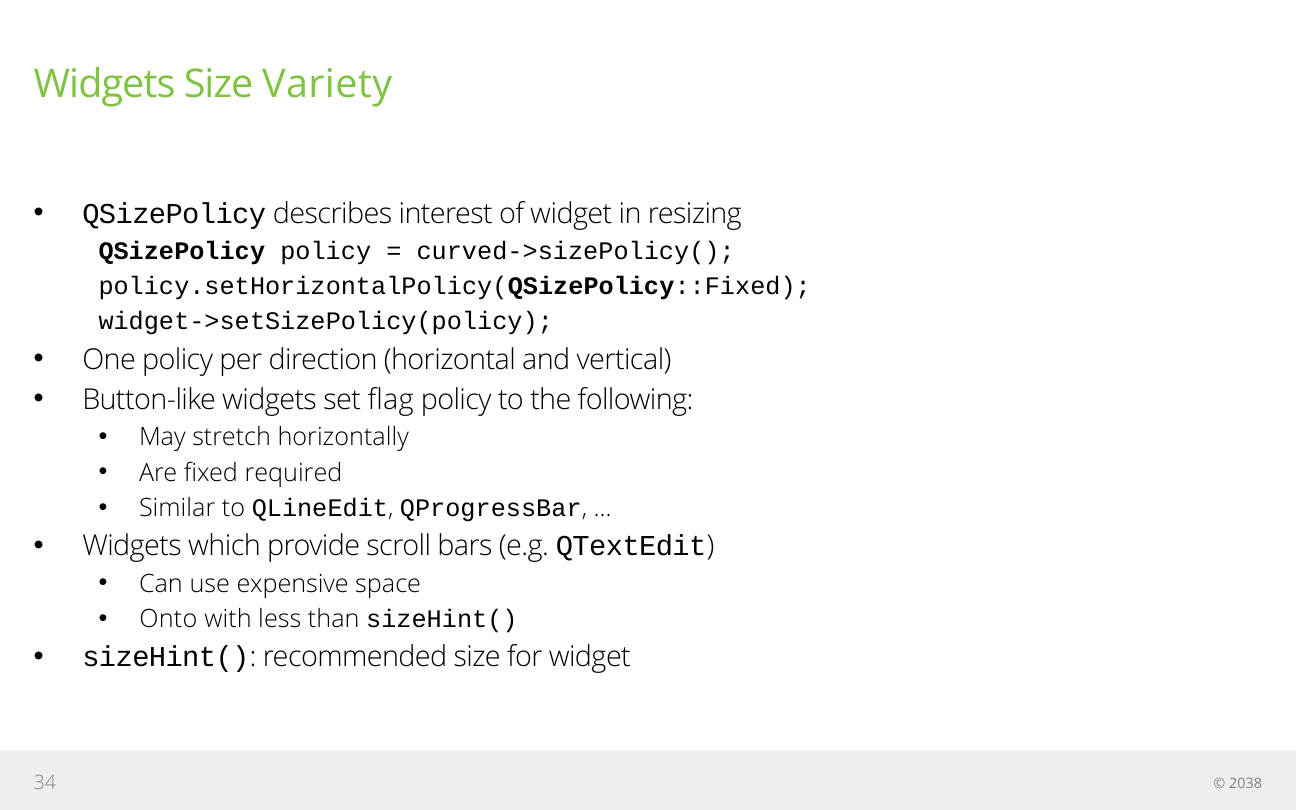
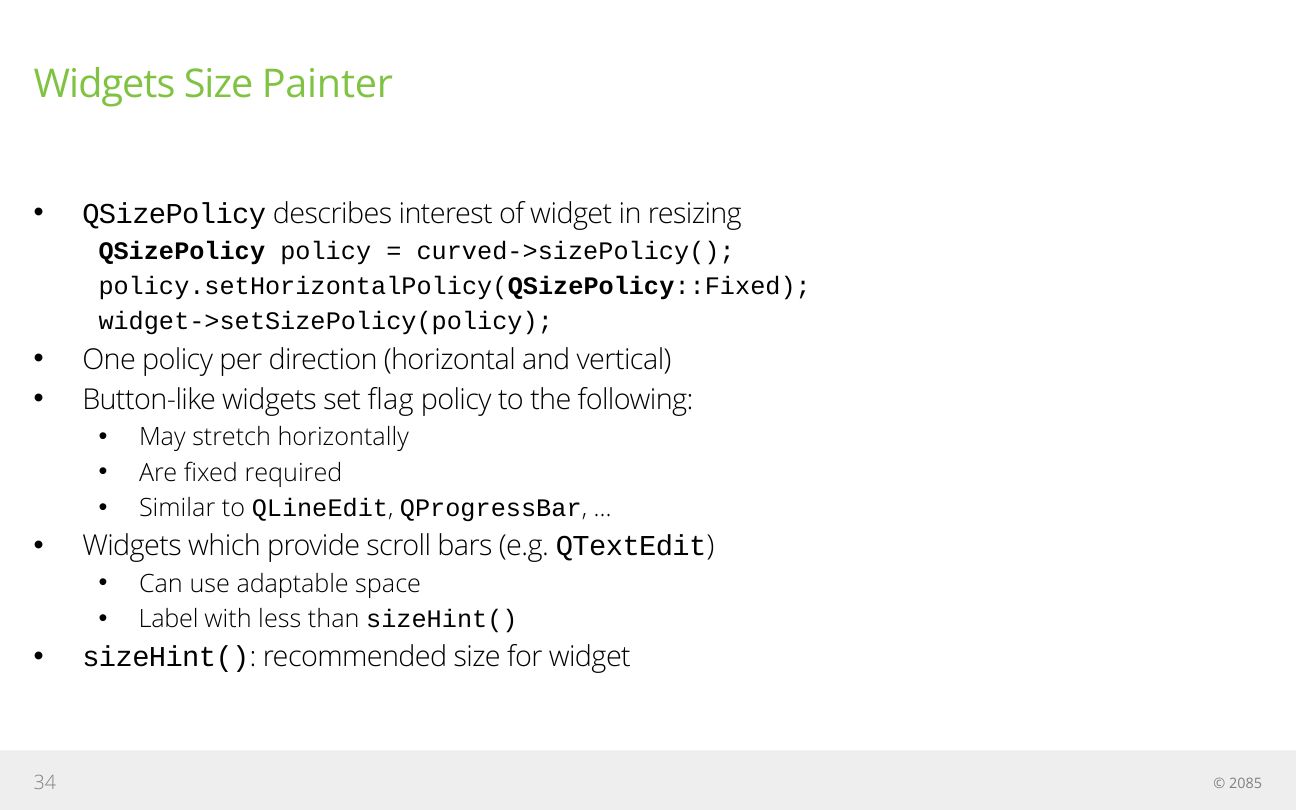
Variety: Variety -> Painter
expensive: expensive -> adaptable
Onto: Onto -> Label
2038: 2038 -> 2085
